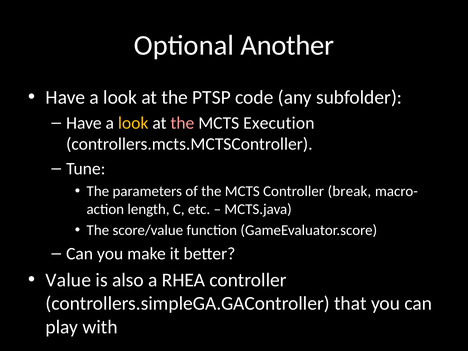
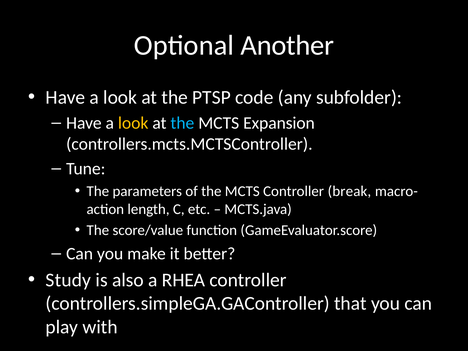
the at (182, 123) colour: pink -> light blue
Execution: Execution -> Expansion
Value: Value -> Study
